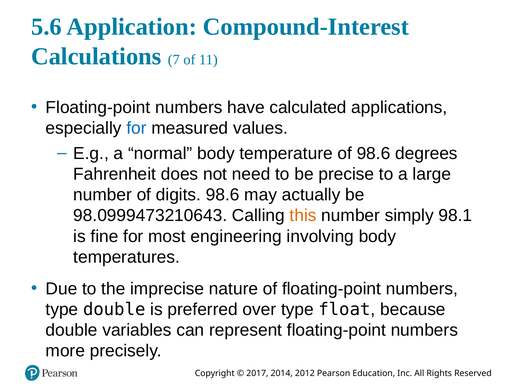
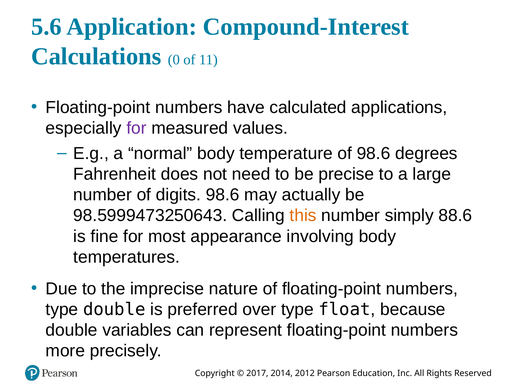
7: 7 -> 0
for at (136, 128) colour: blue -> purple
98.0999473210643: 98.0999473210643 -> 98.5999473250643
98.1: 98.1 -> 88.6
engineering: engineering -> appearance
